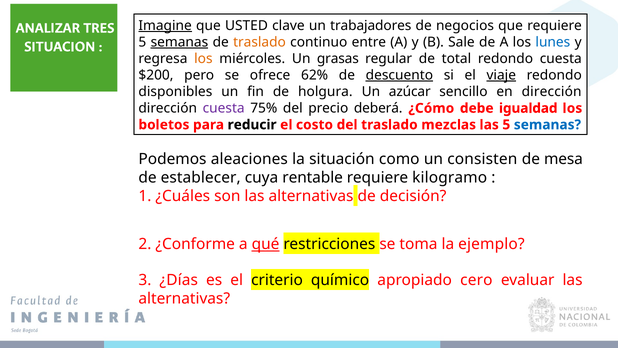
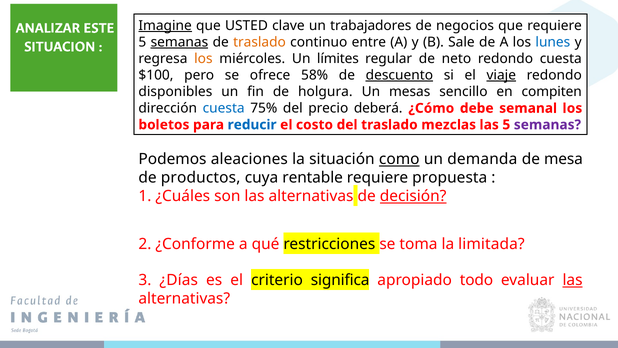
TRES: TRES -> ESTE
grasas: grasas -> límites
total: total -> neto
$200: $200 -> $100
62%: 62% -> 58%
azúcar: azúcar -> mesas
en dirección: dirección -> compiten
cuesta at (224, 108) colour: purple -> blue
igualdad: igualdad -> semanal
reducir colour: black -> blue
semanas at (547, 125) colour: blue -> purple
como underline: none -> present
consisten: consisten -> demanda
establecer: establecer -> productos
kilogramo: kilogramo -> propuesta
decisión underline: none -> present
qué underline: present -> none
ejemplo: ejemplo -> limitada
químico: químico -> significa
cero: cero -> todo
las at (573, 280) underline: none -> present
